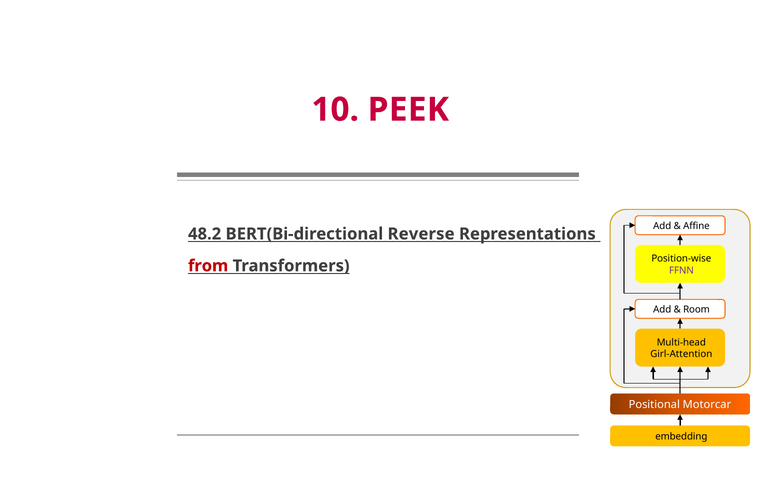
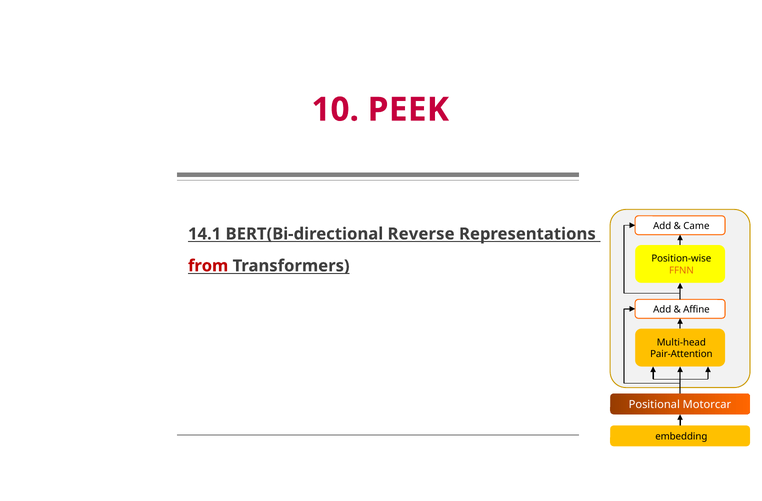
Affine: Affine -> Came
48.2: 48.2 -> 14.1
FFNN colour: purple -> orange
Room: Room -> Affine
Girl-Attention: Girl-Attention -> Pair-Attention
